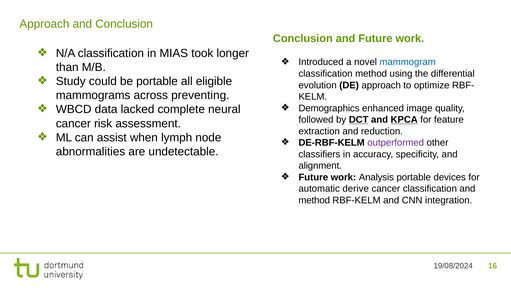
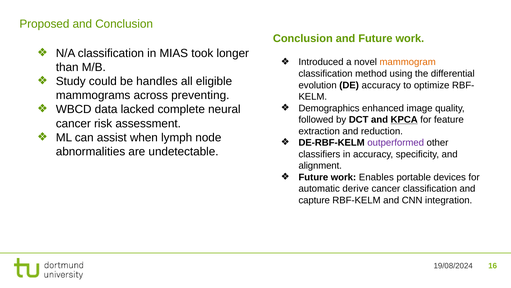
Approach at (44, 24): Approach -> Proposed
mammogram colour: blue -> orange
be portable: portable -> handles
DE approach: approach -> accuracy
DCT underline: present -> none
Analysis: Analysis -> Enables
method at (314, 200): method -> capture
